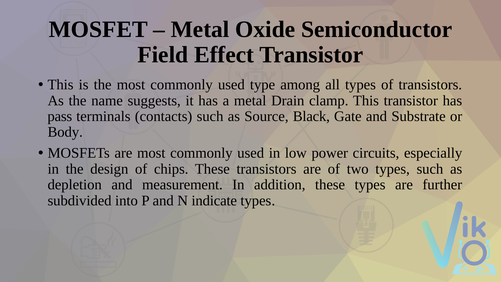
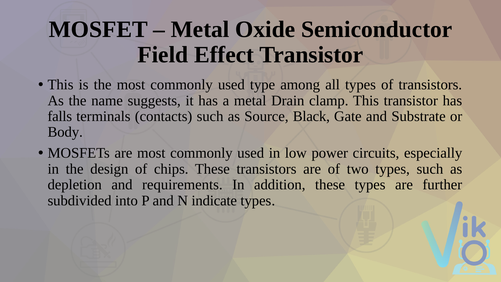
pass: pass -> falls
measurement: measurement -> requirements
